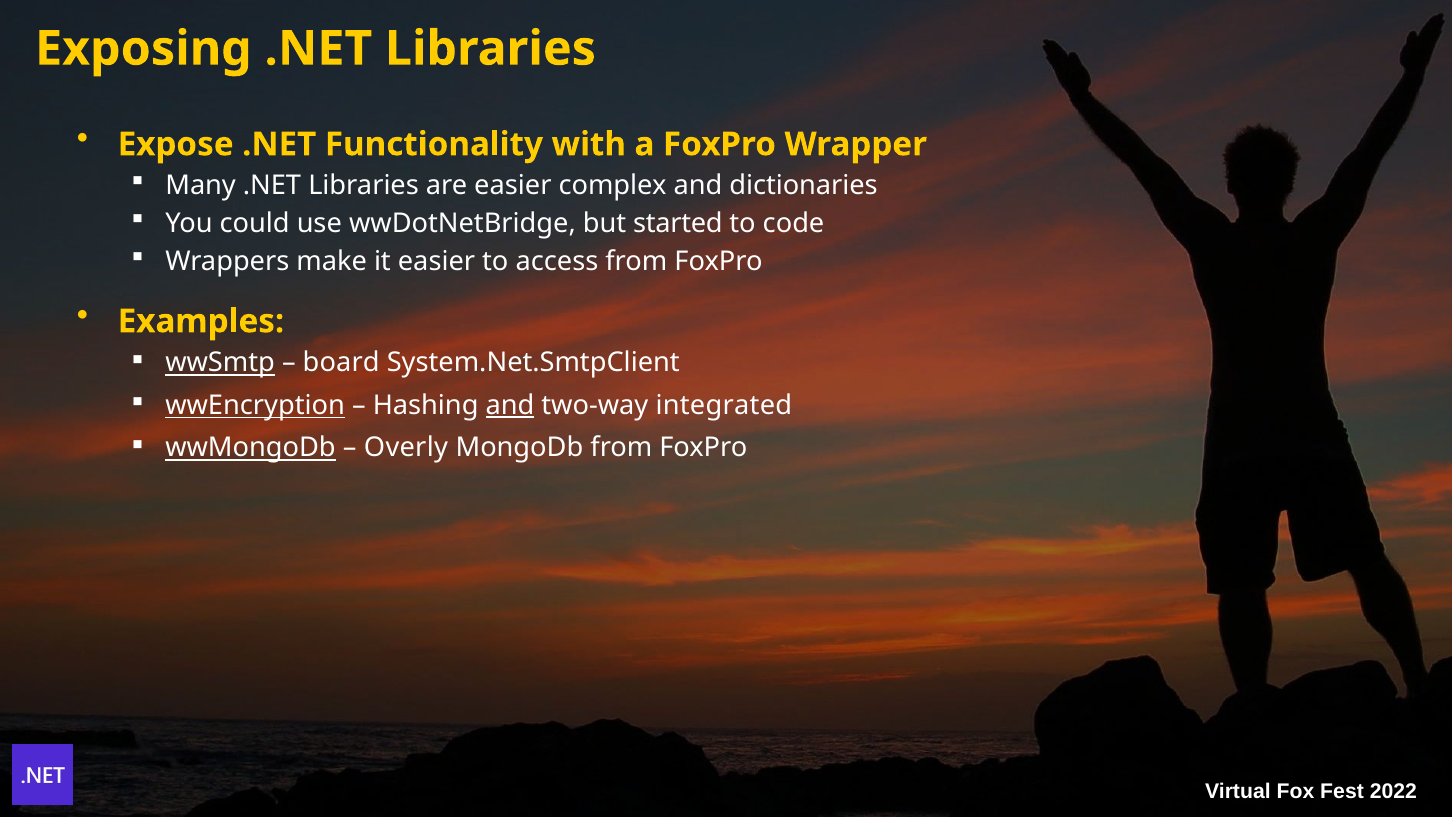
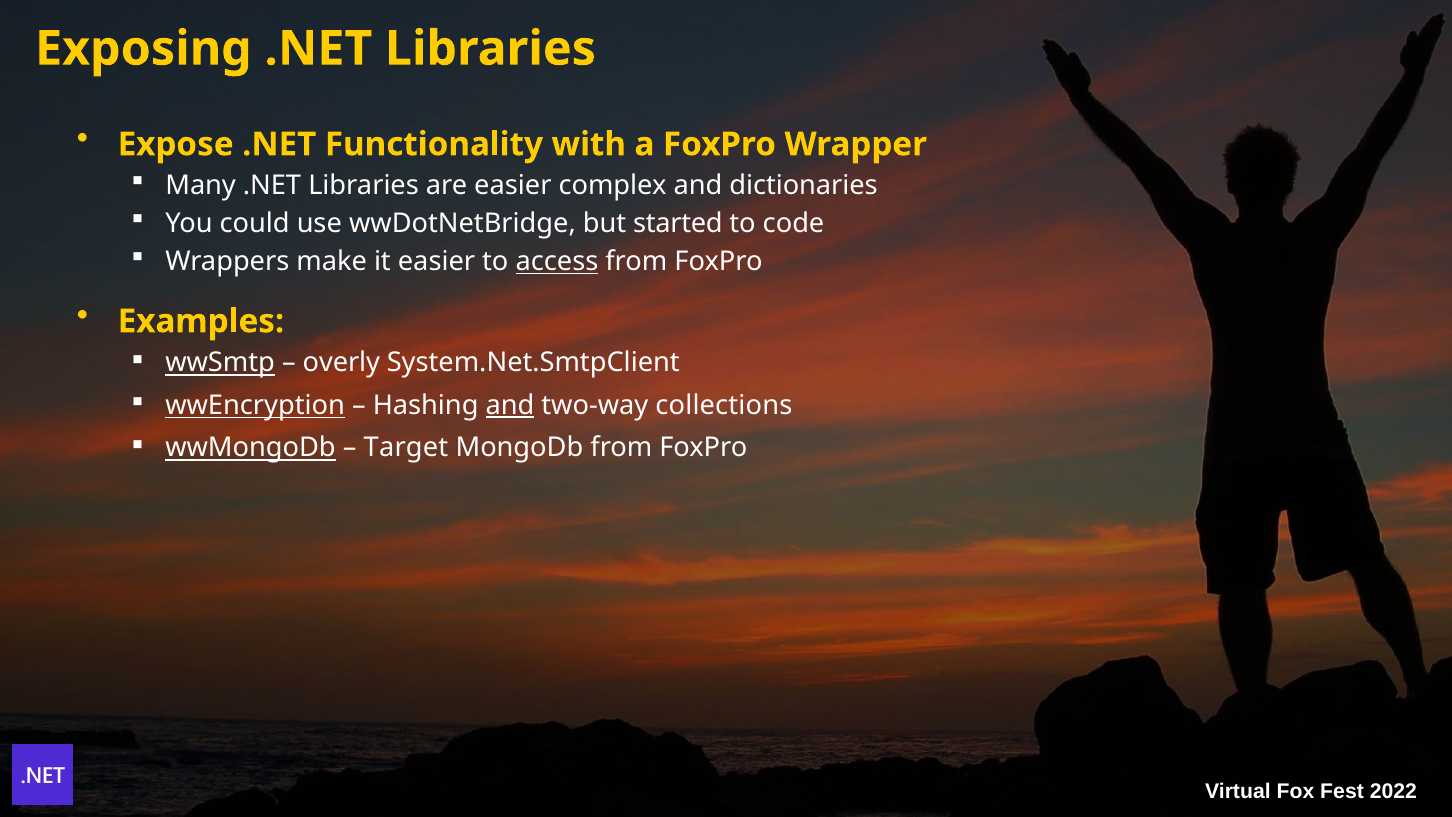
access underline: none -> present
board: board -> overly
integrated: integrated -> collections
Overly: Overly -> Target
